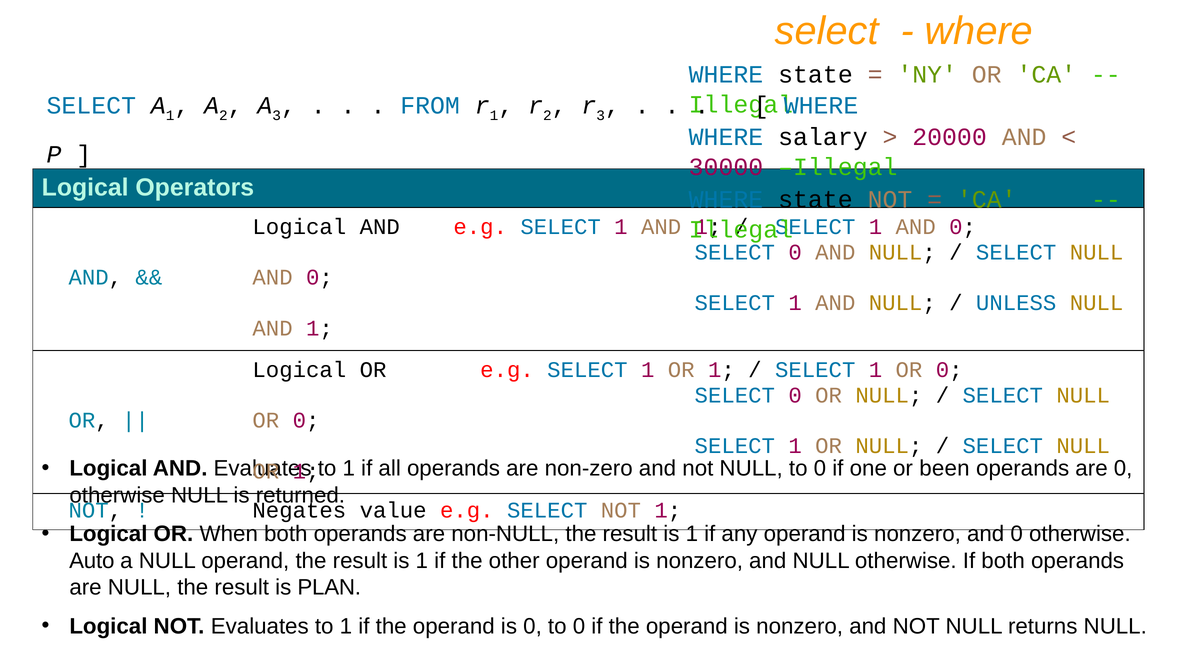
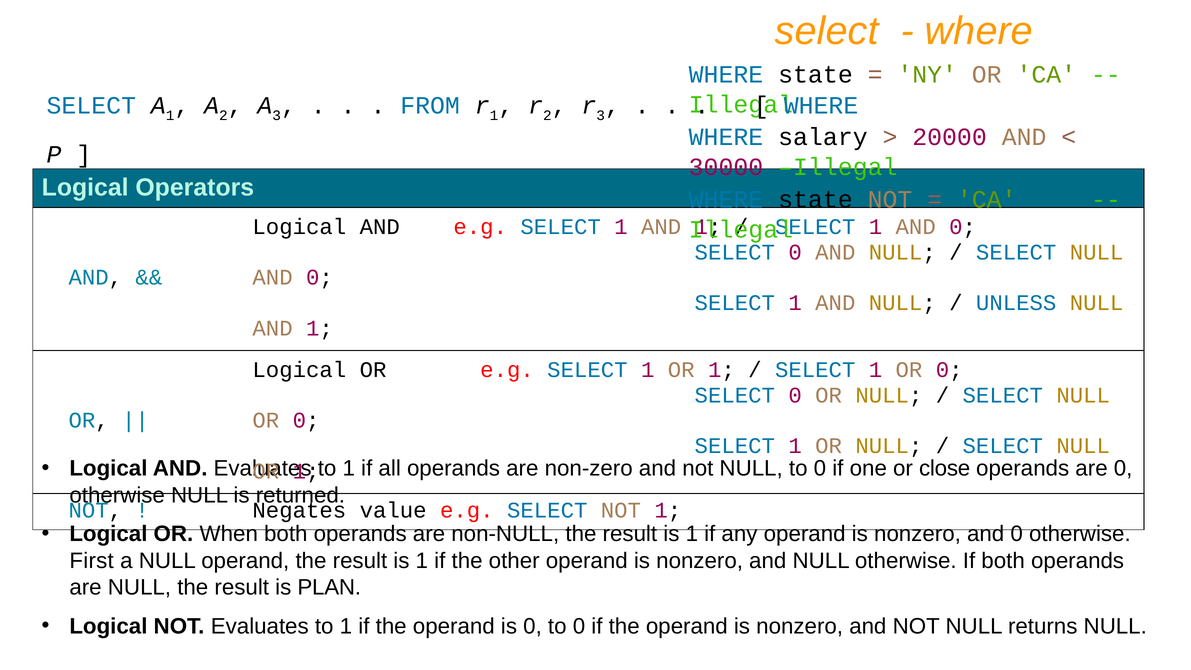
been: been -> close
Auto: Auto -> First
